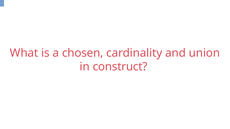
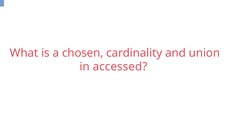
construct: construct -> accessed
